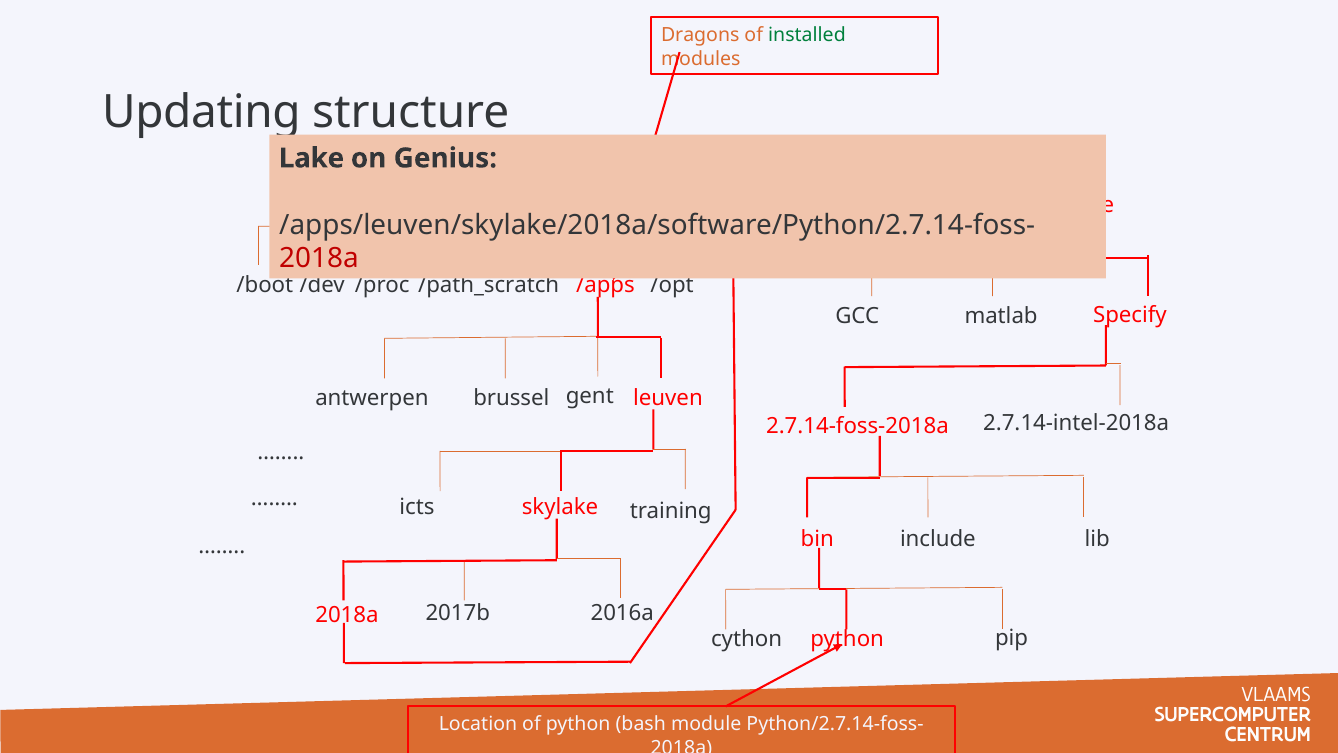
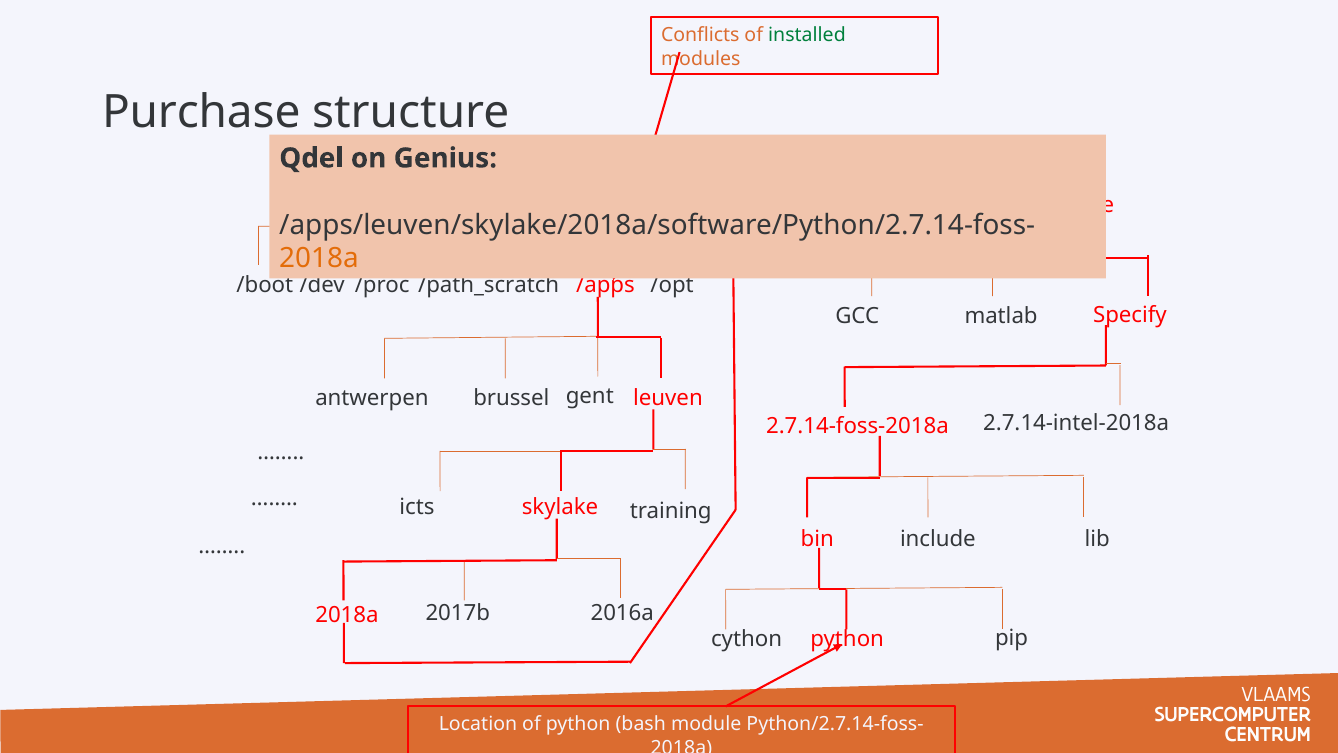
Dragons: Dragons -> Conflicts
Updating: Updating -> Purchase
Lake: Lake -> Qdel
2018a at (319, 259) colour: red -> orange
